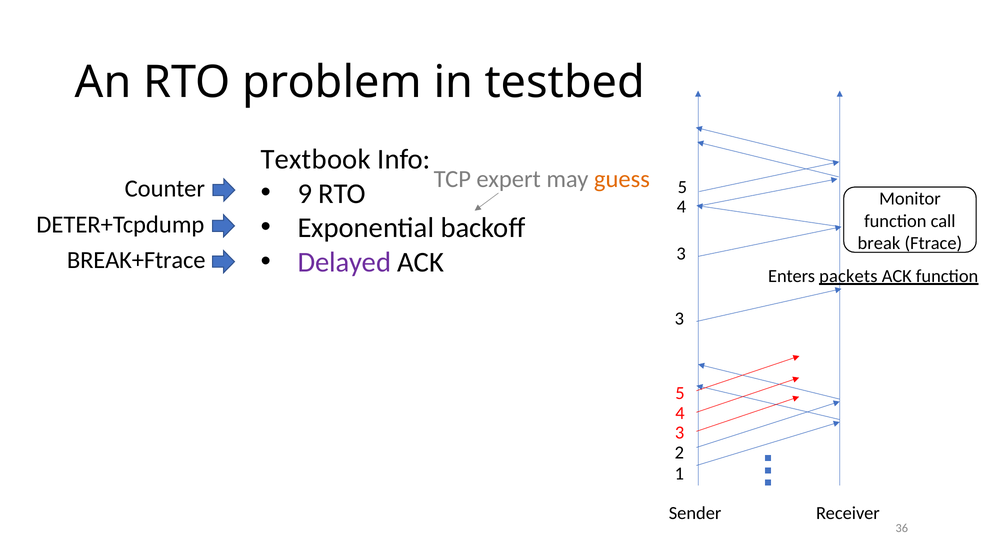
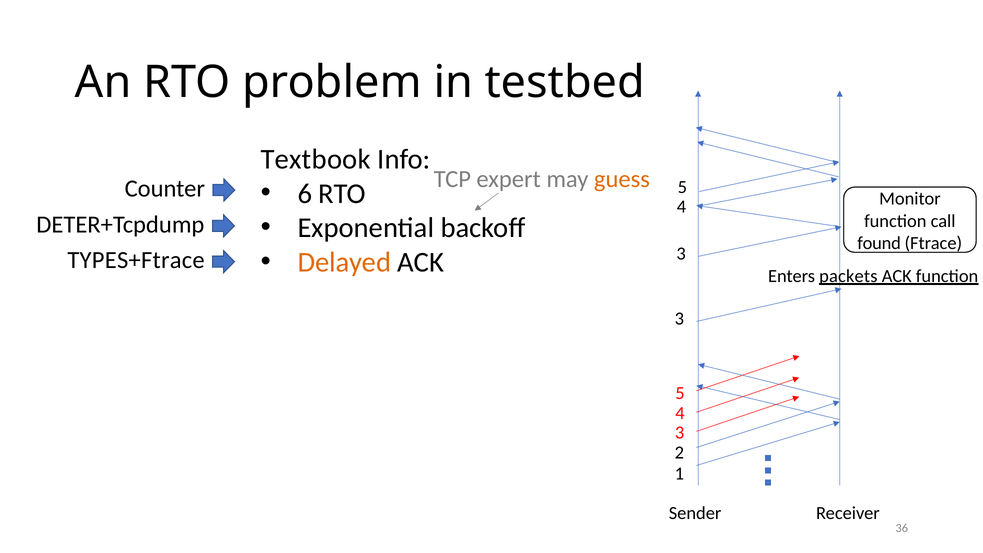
9: 9 -> 6
break: break -> found
Delayed colour: purple -> orange
BREAK+Ftrace: BREAK+Ftrace -> TYPES+Ftrace
